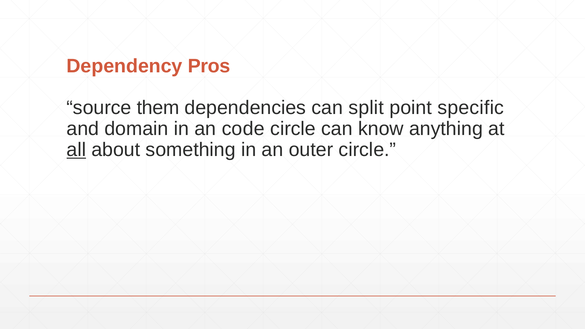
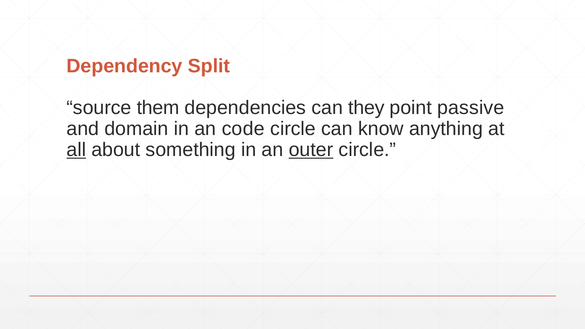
Pros: Pros -> Split
split: split -> they
specific: specific -> passive
outer underline: none -> present
